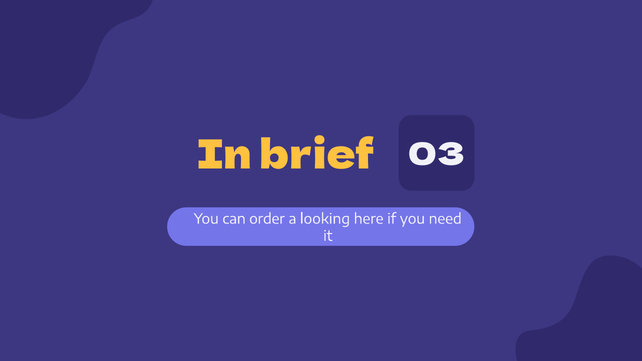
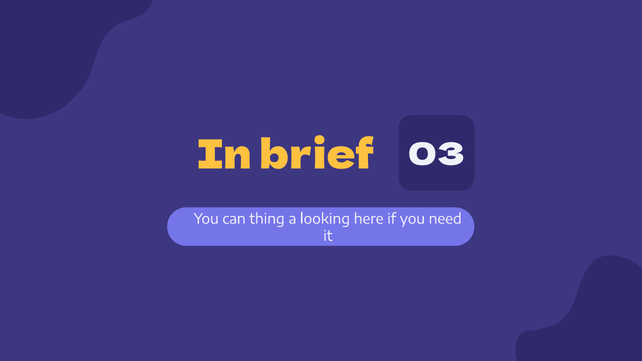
order: order -> thing
